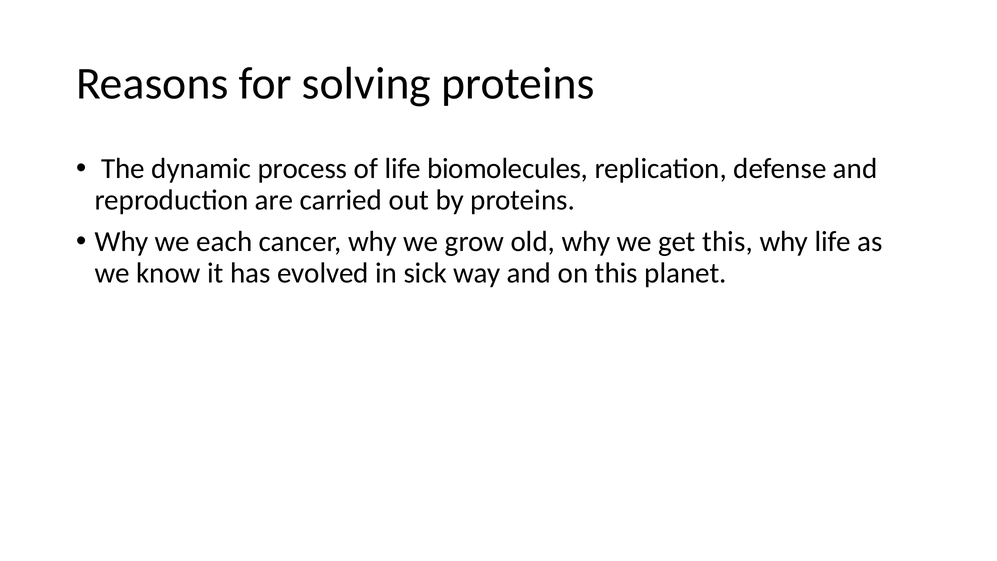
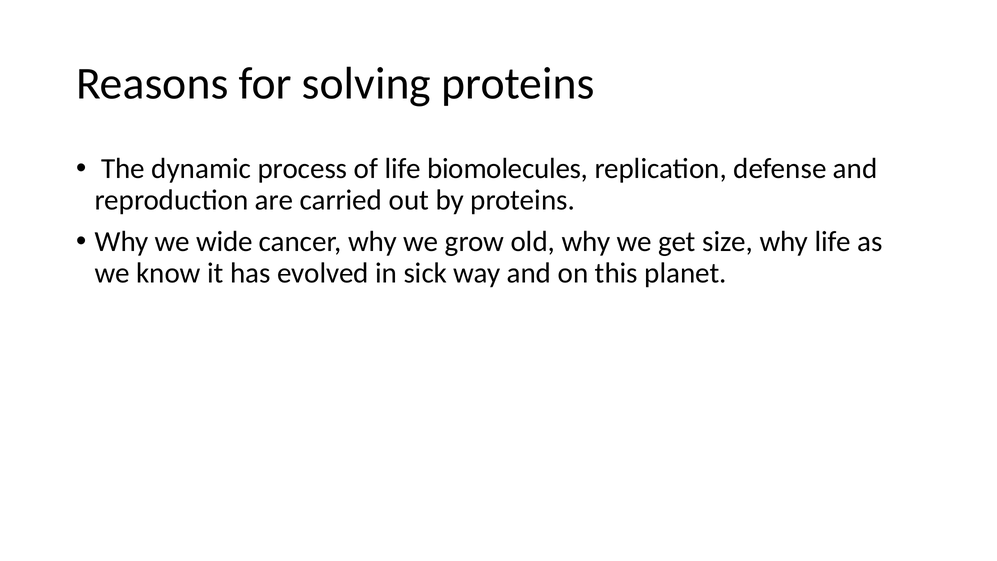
each: each -> wide
get this: this -> size
